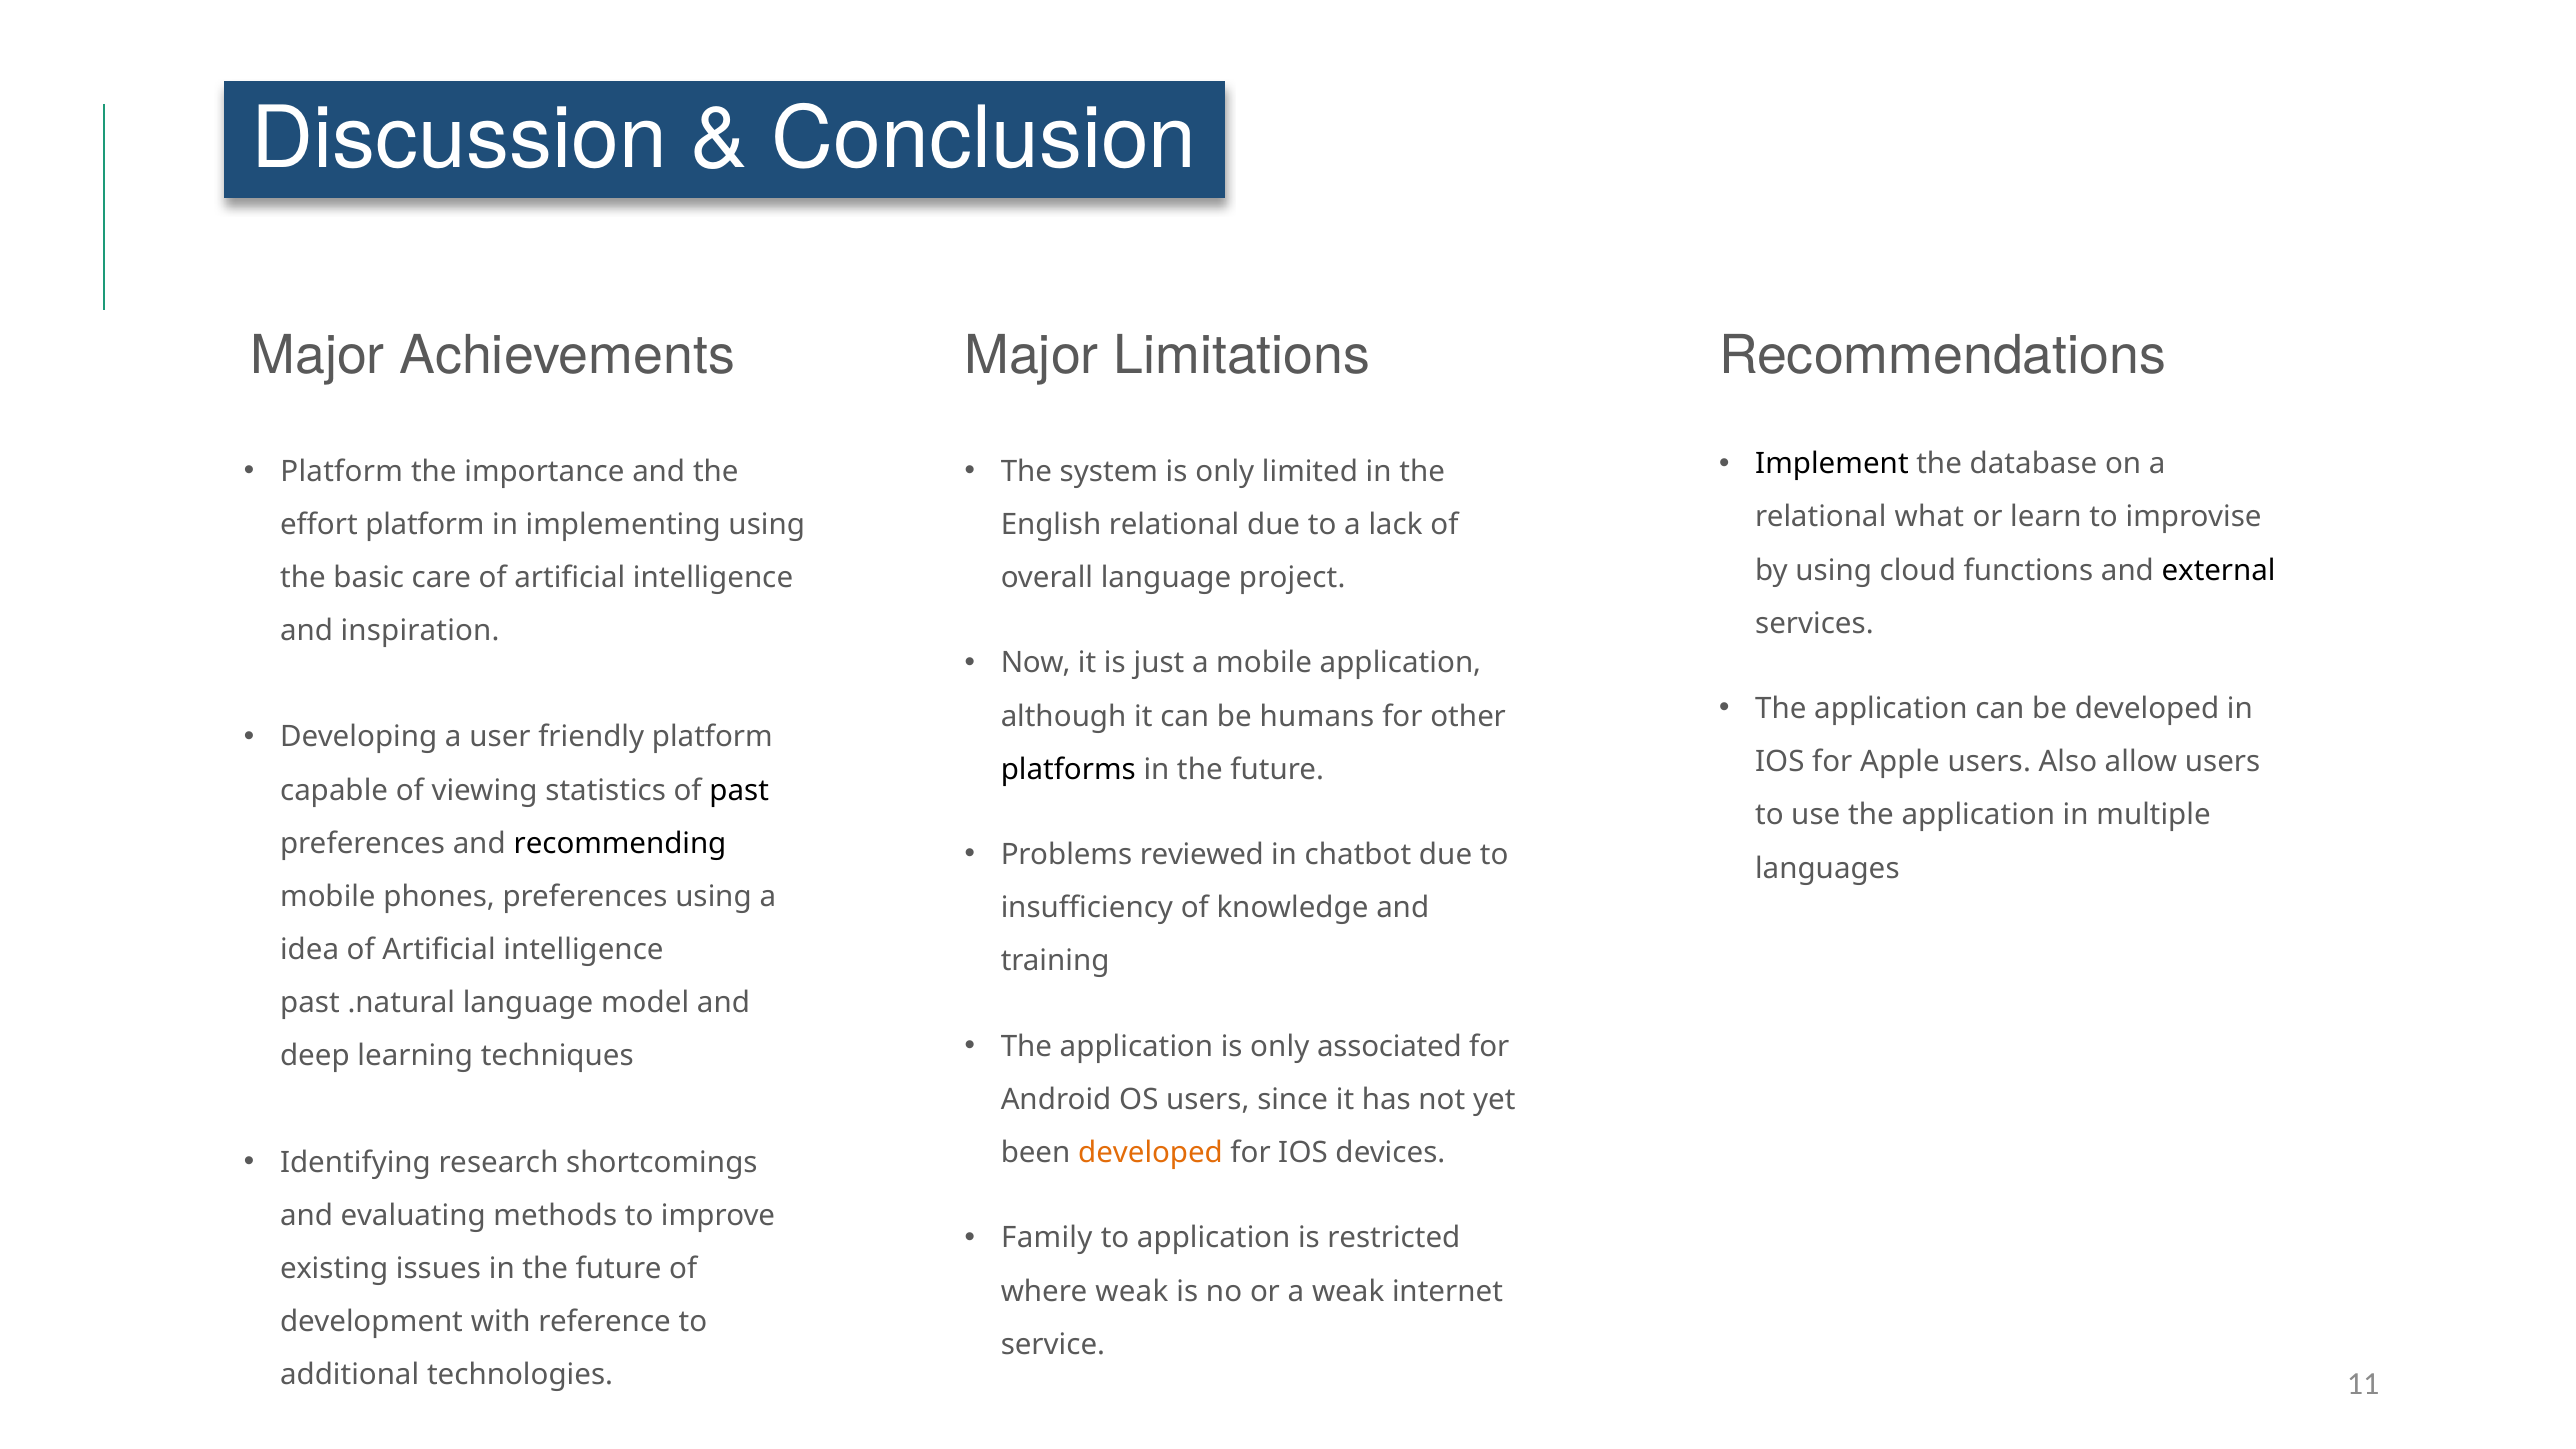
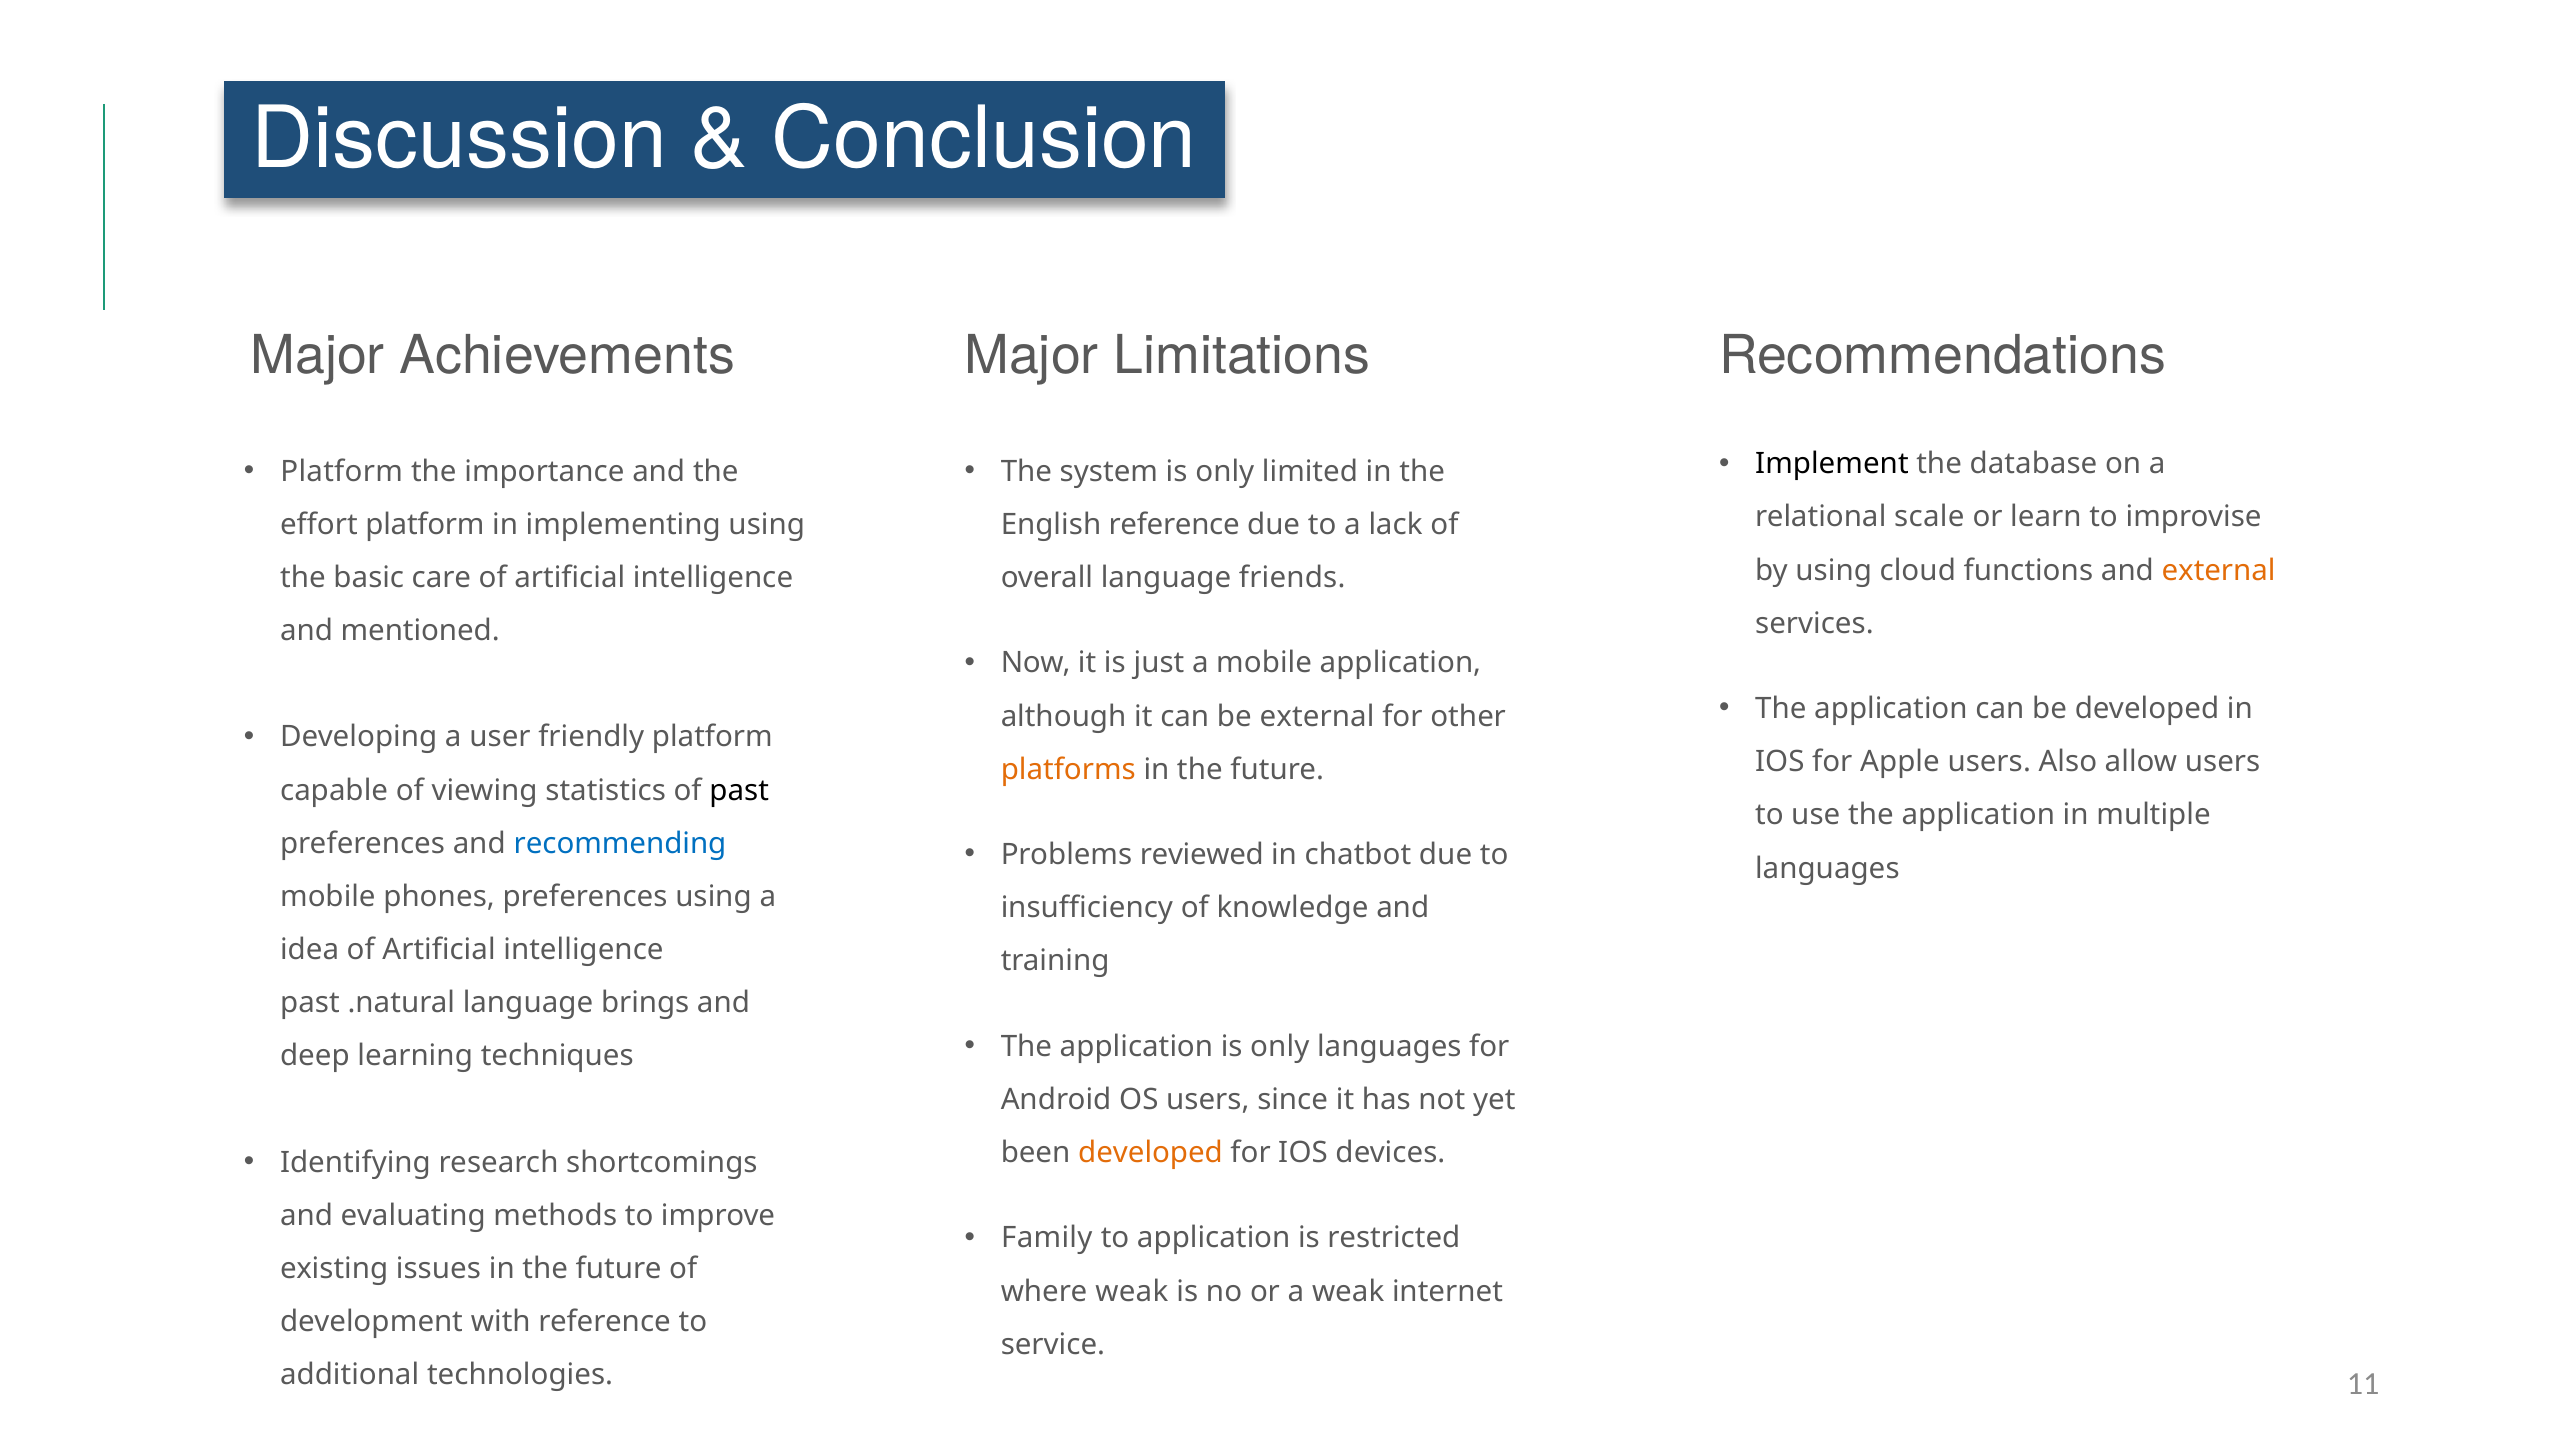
what: what -> scale
English relational: relational -> reference
external at (2219, 570) colour: black -> orange
project: project -> friends
inspiration: inspiration -> mentioned
be humans: humans -> external
platforms colour: black -> orange
recommending colour: black -> blue
model: model -> brings
only associated: associated -> languages
